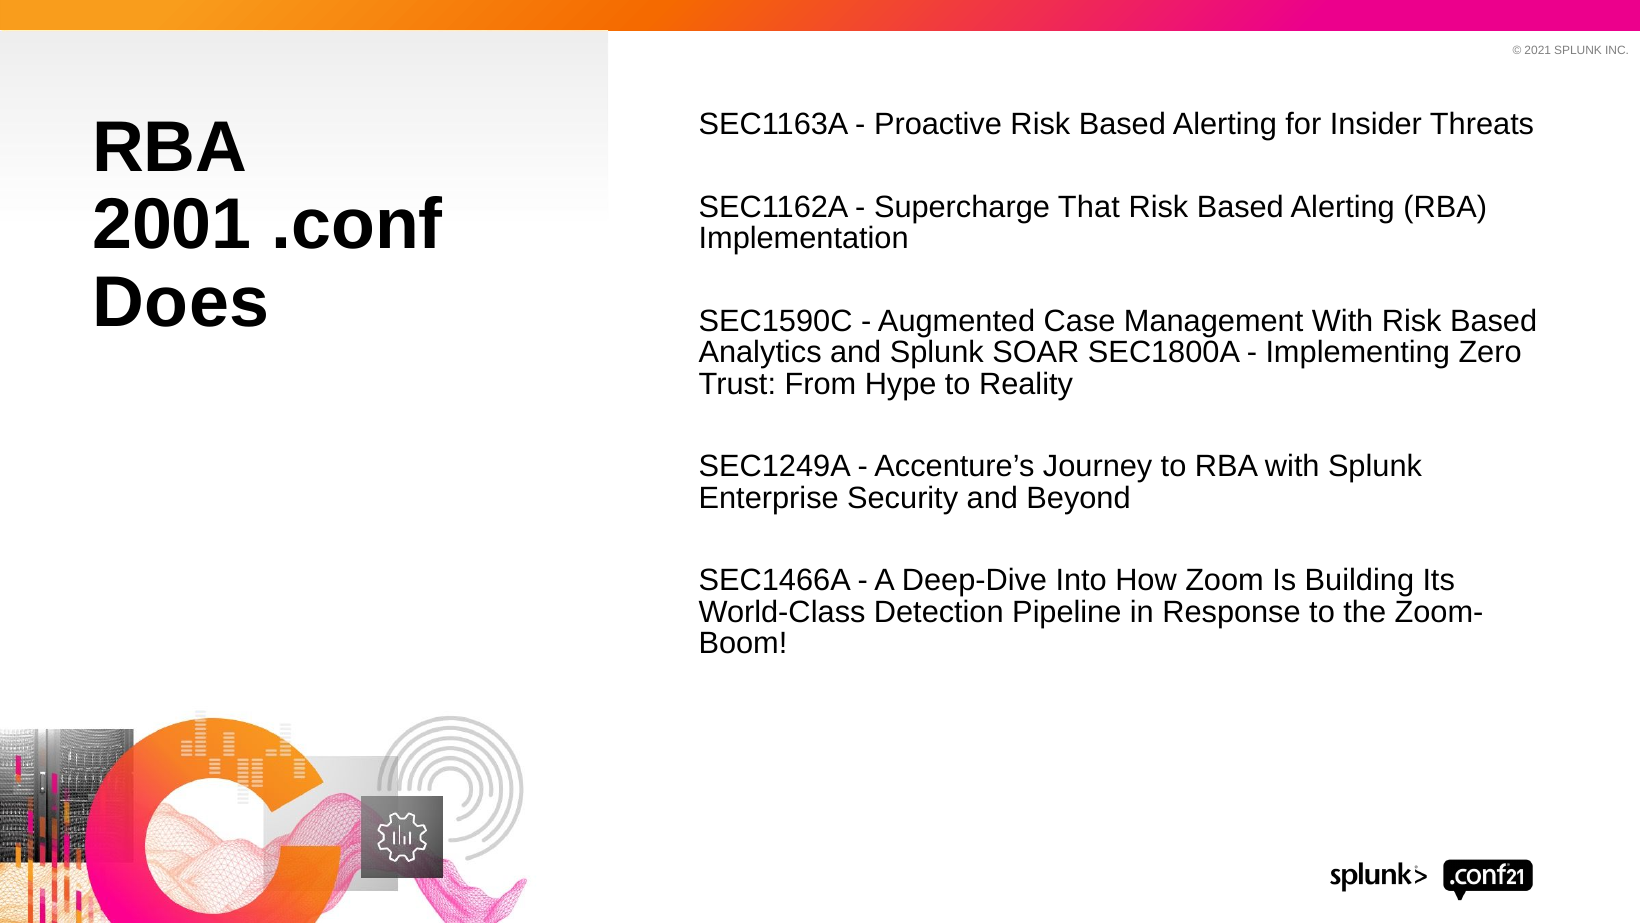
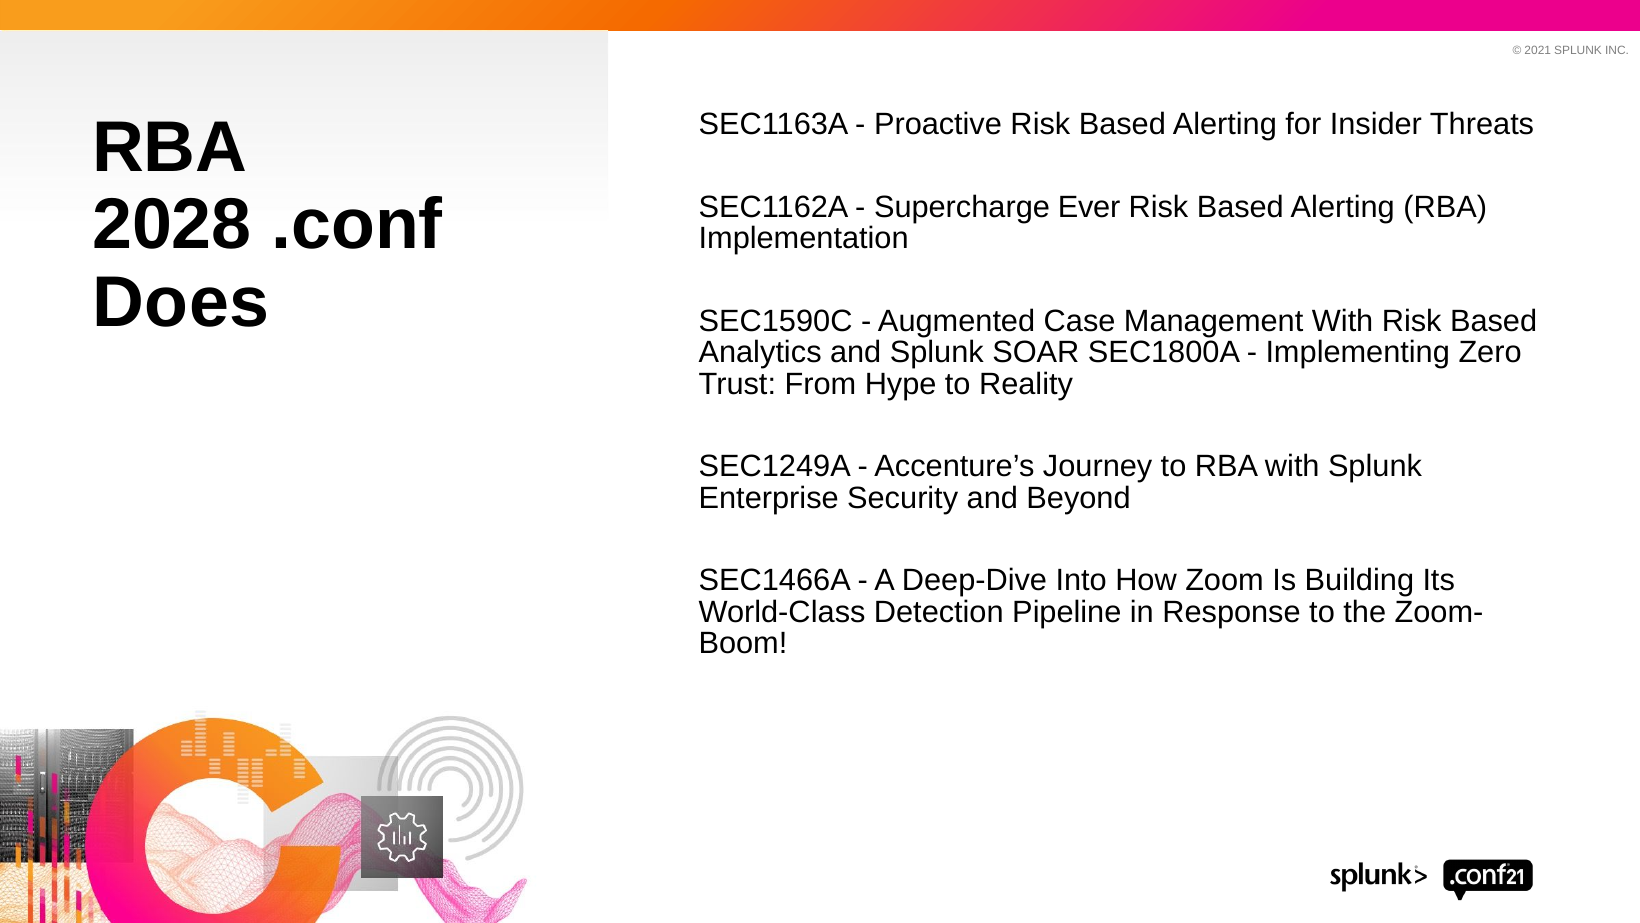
2001: 2001 -> 2028
That: That -> Ever
